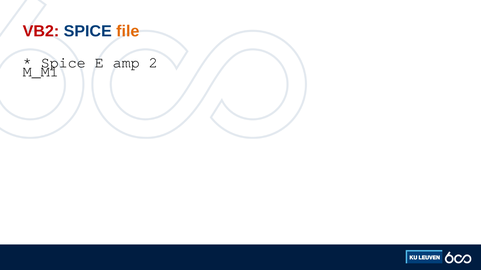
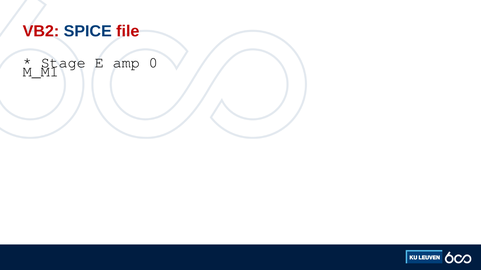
file colour: orange -> red
Spice at (63, 63): Spice -> Stage
2: 2 -> 0
